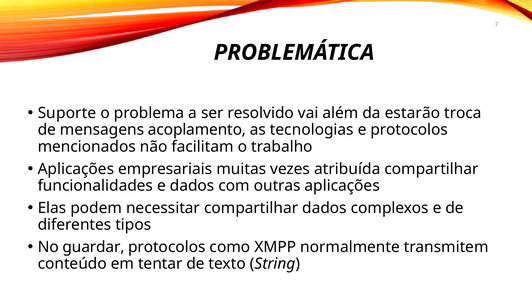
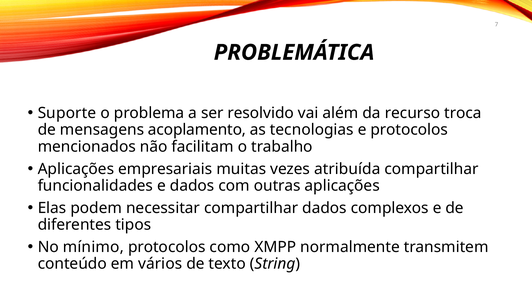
estarão: estarão -> recurso
guardar: guardar -> mínimo
tentar: tentar -> vários
